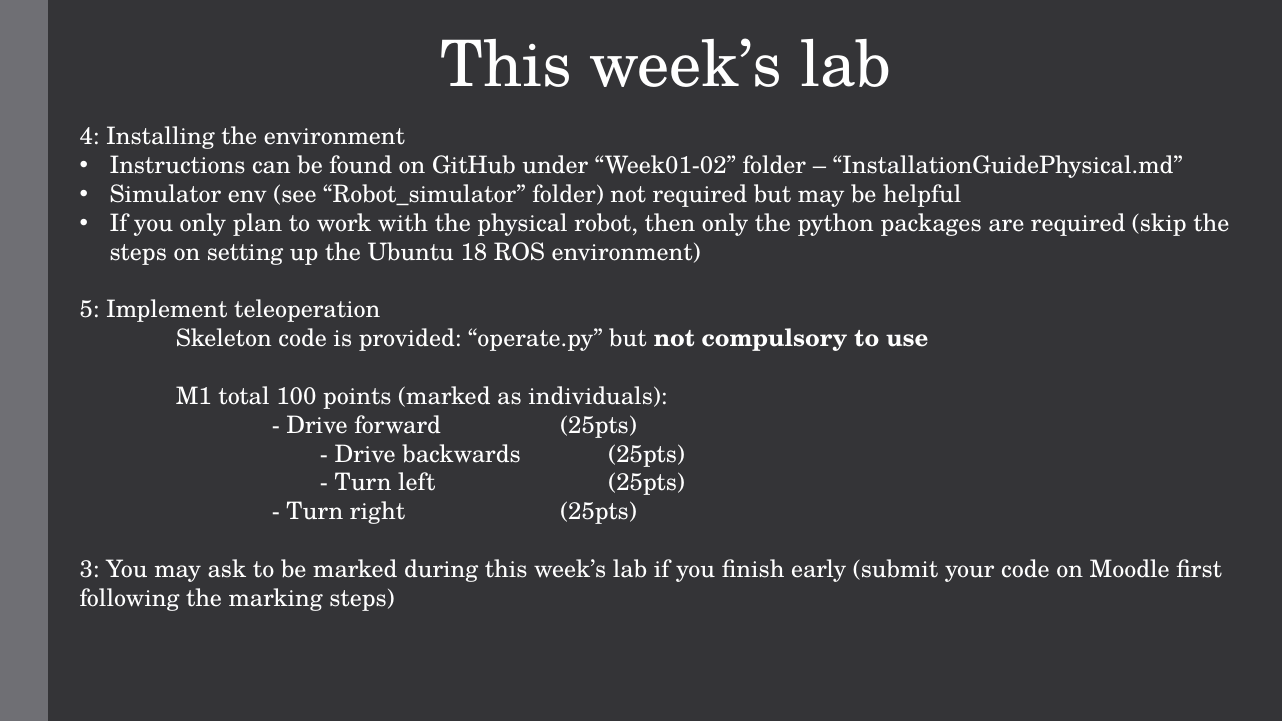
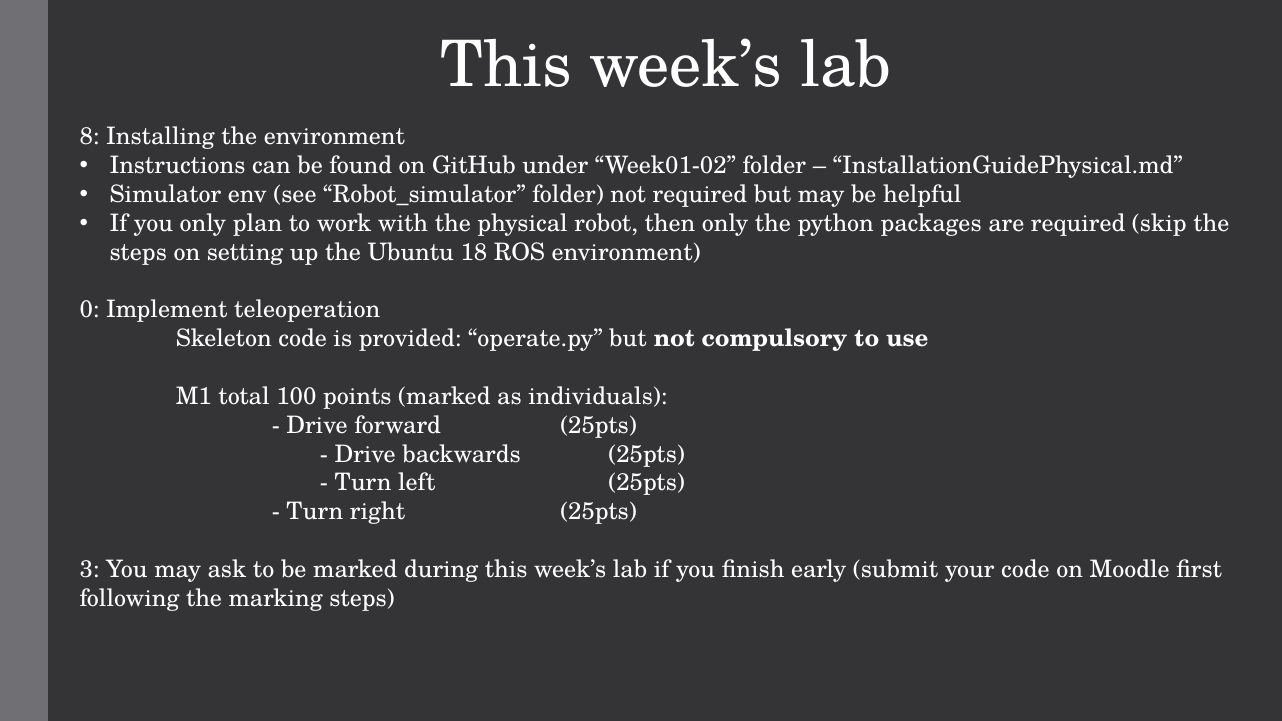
4: 4 -> 8
5: 5 -> 0
